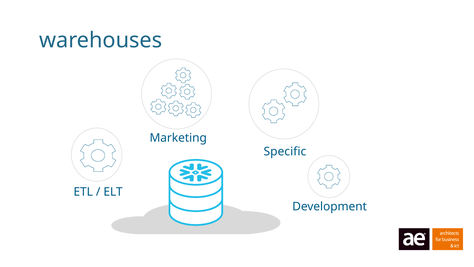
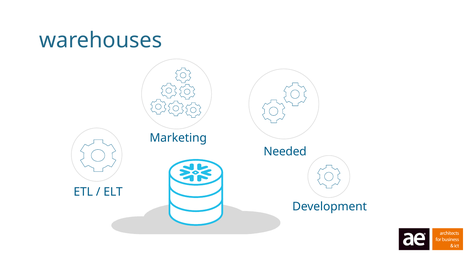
Specific: Specific -> Needed
